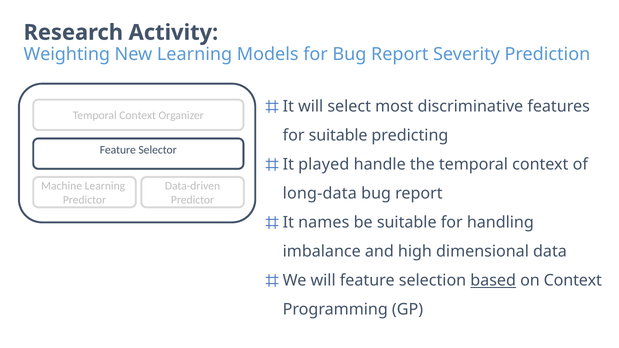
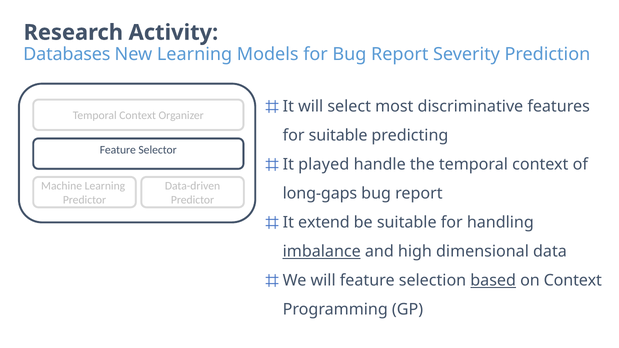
Weighting: Weighting -> Databases
long-data: long-data -> long-gaps
names: names -> extend
imbalance underline: none -> present
